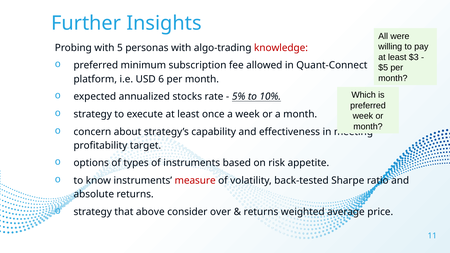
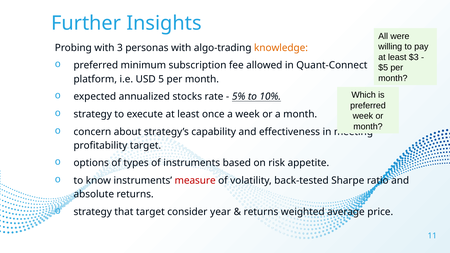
5: 5 -> 3
knowledge colour: red -> orange
6: 6 -> 5
that above: above -> target
over: over -> year
